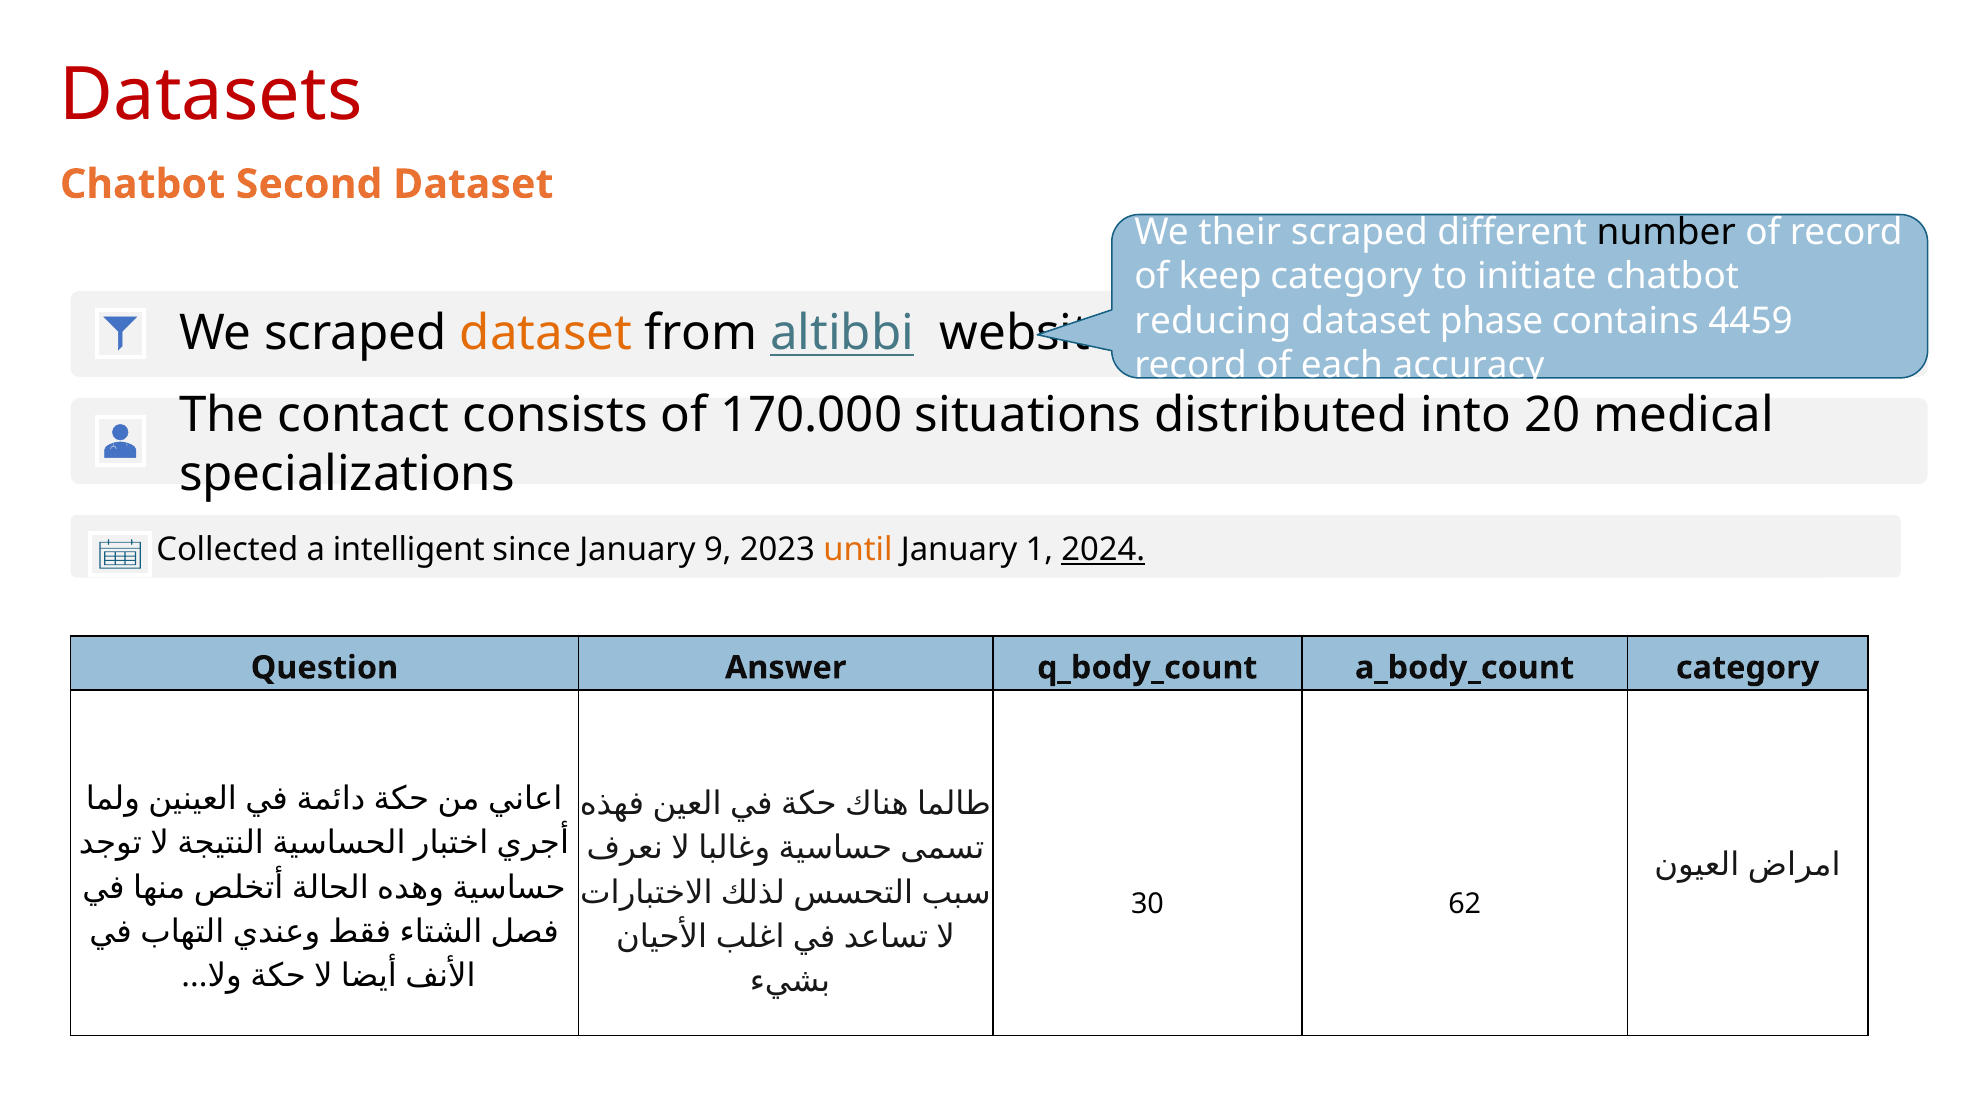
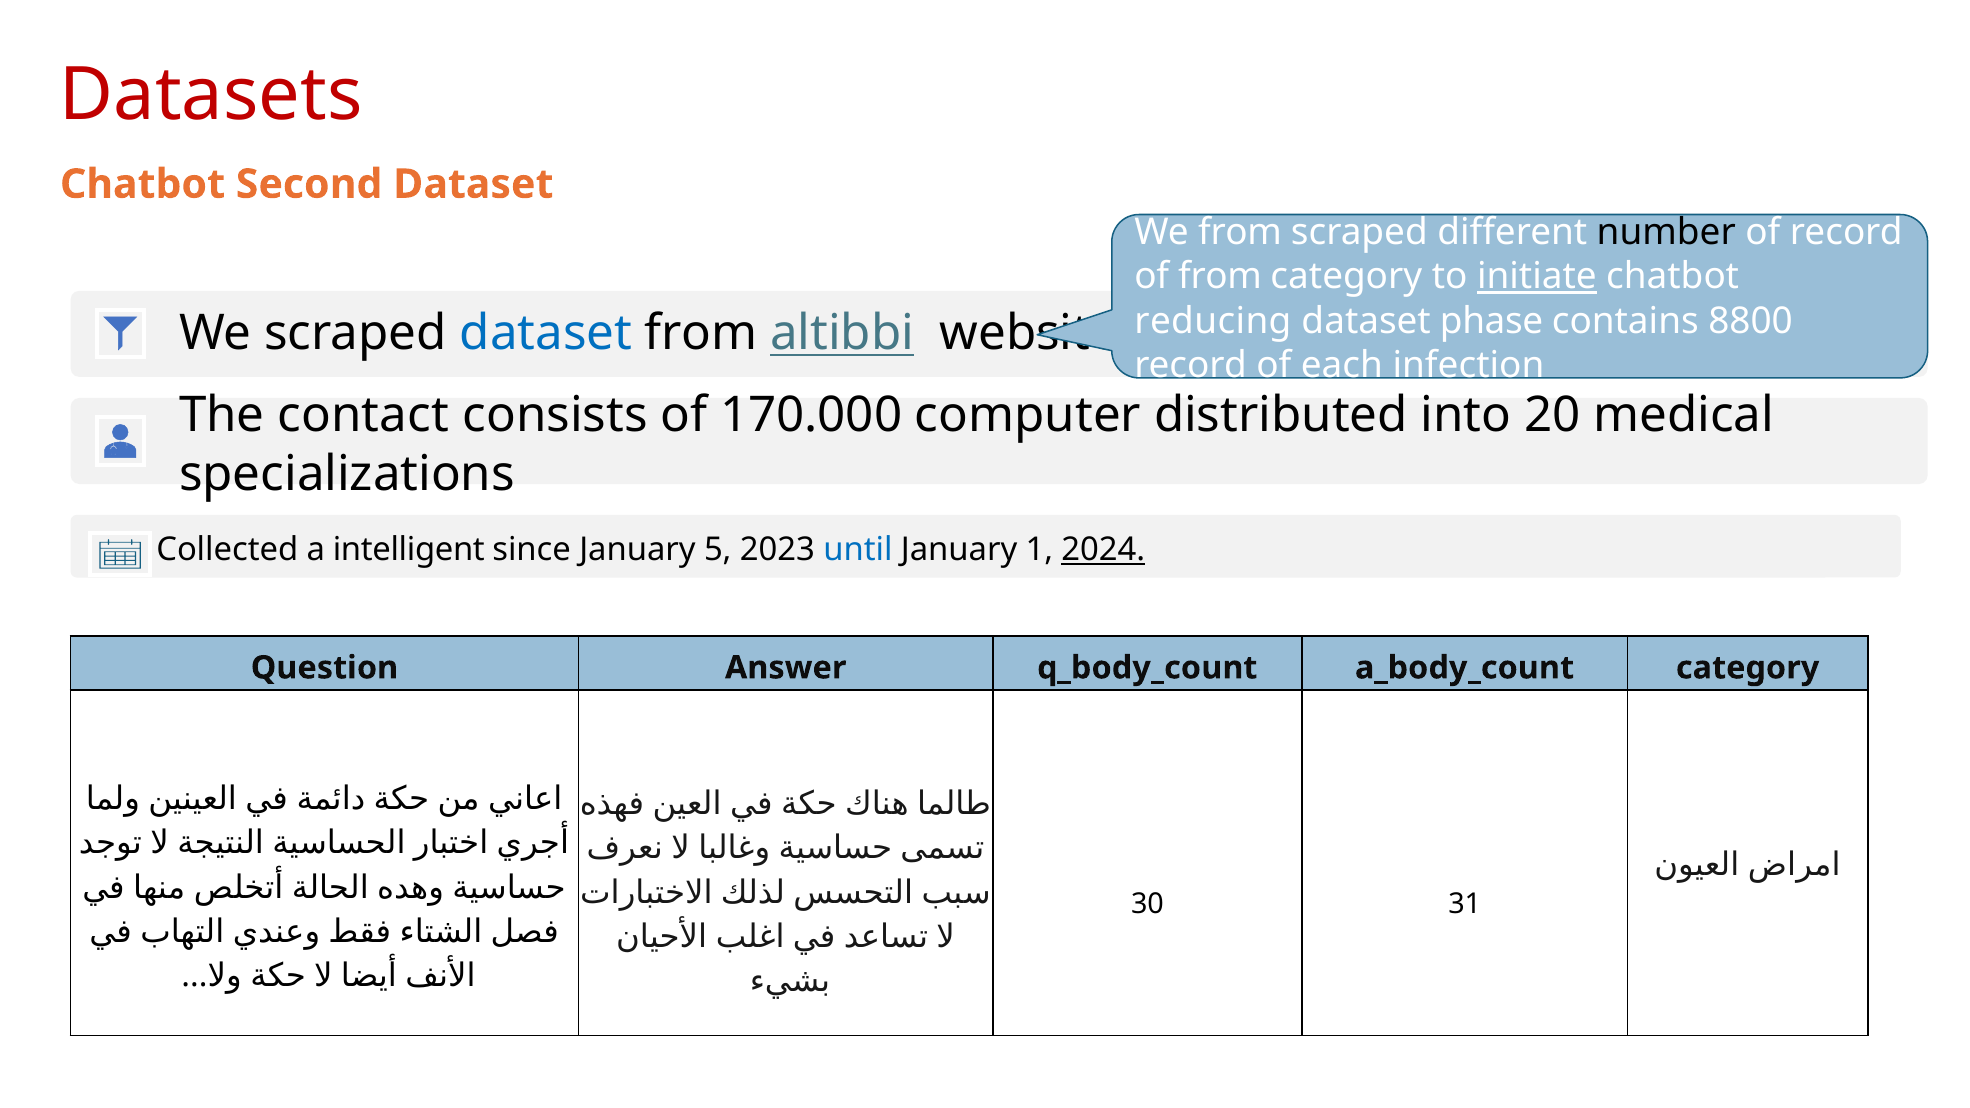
We their: their -> from
of keep: keep -> from
initiate underline: none -> present
4459: 4459 -> 8800
dataset at (546, 333) colour: orange -> blue
accuracy: accuracy -> infection
situations: situations -> computer
9: 9 -> 5
until colour: orange -> blue
62: 62 -> 31
